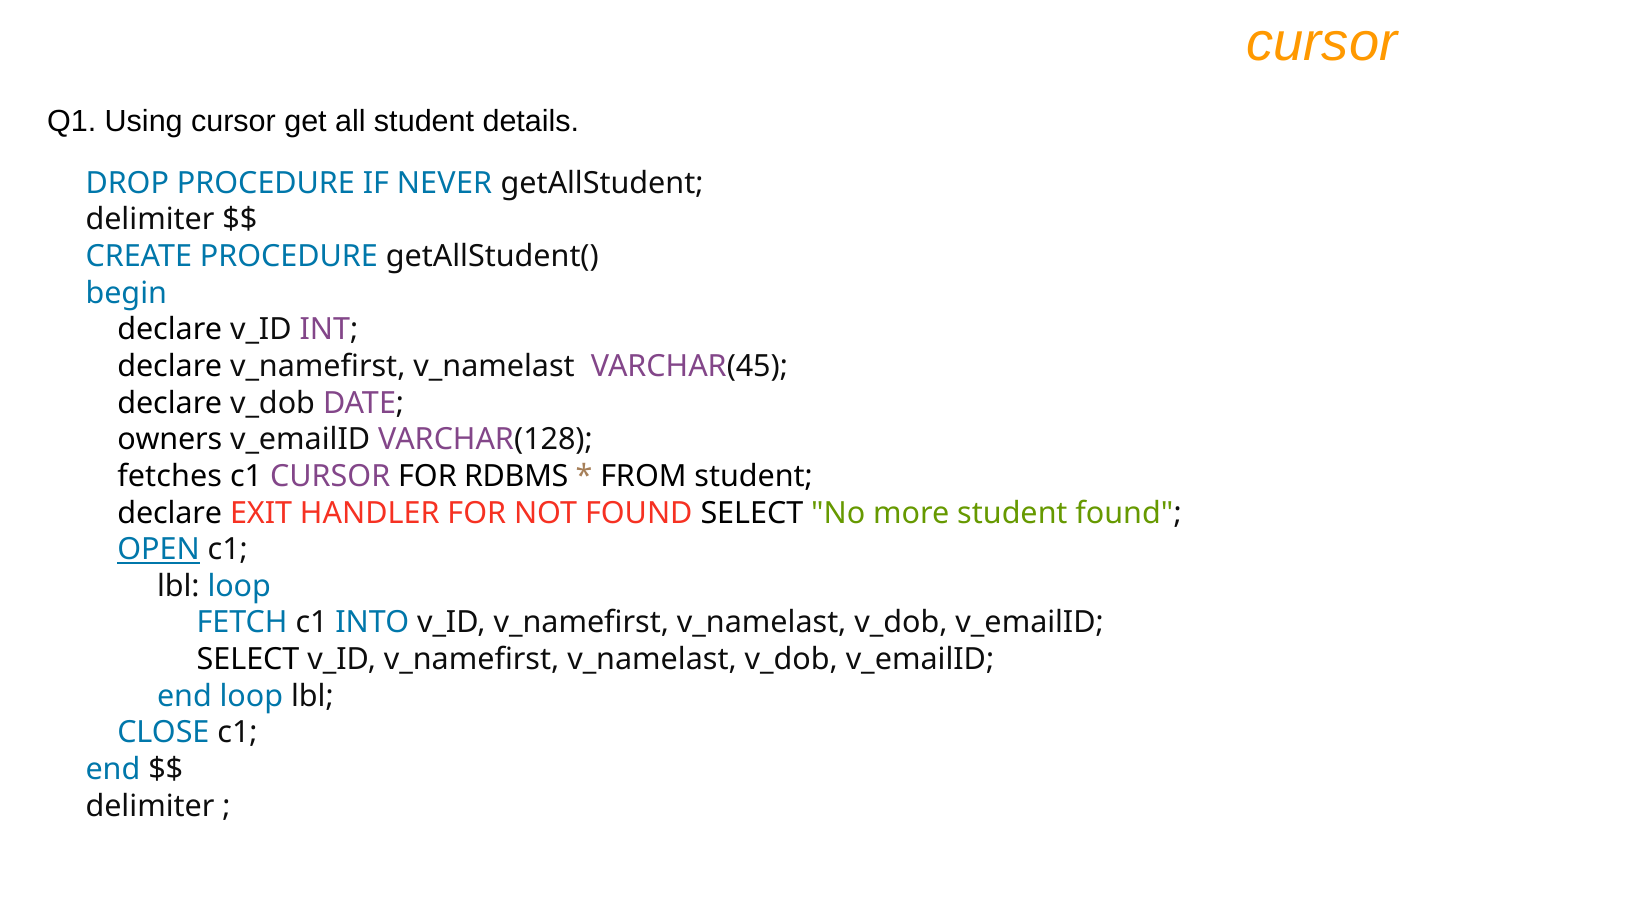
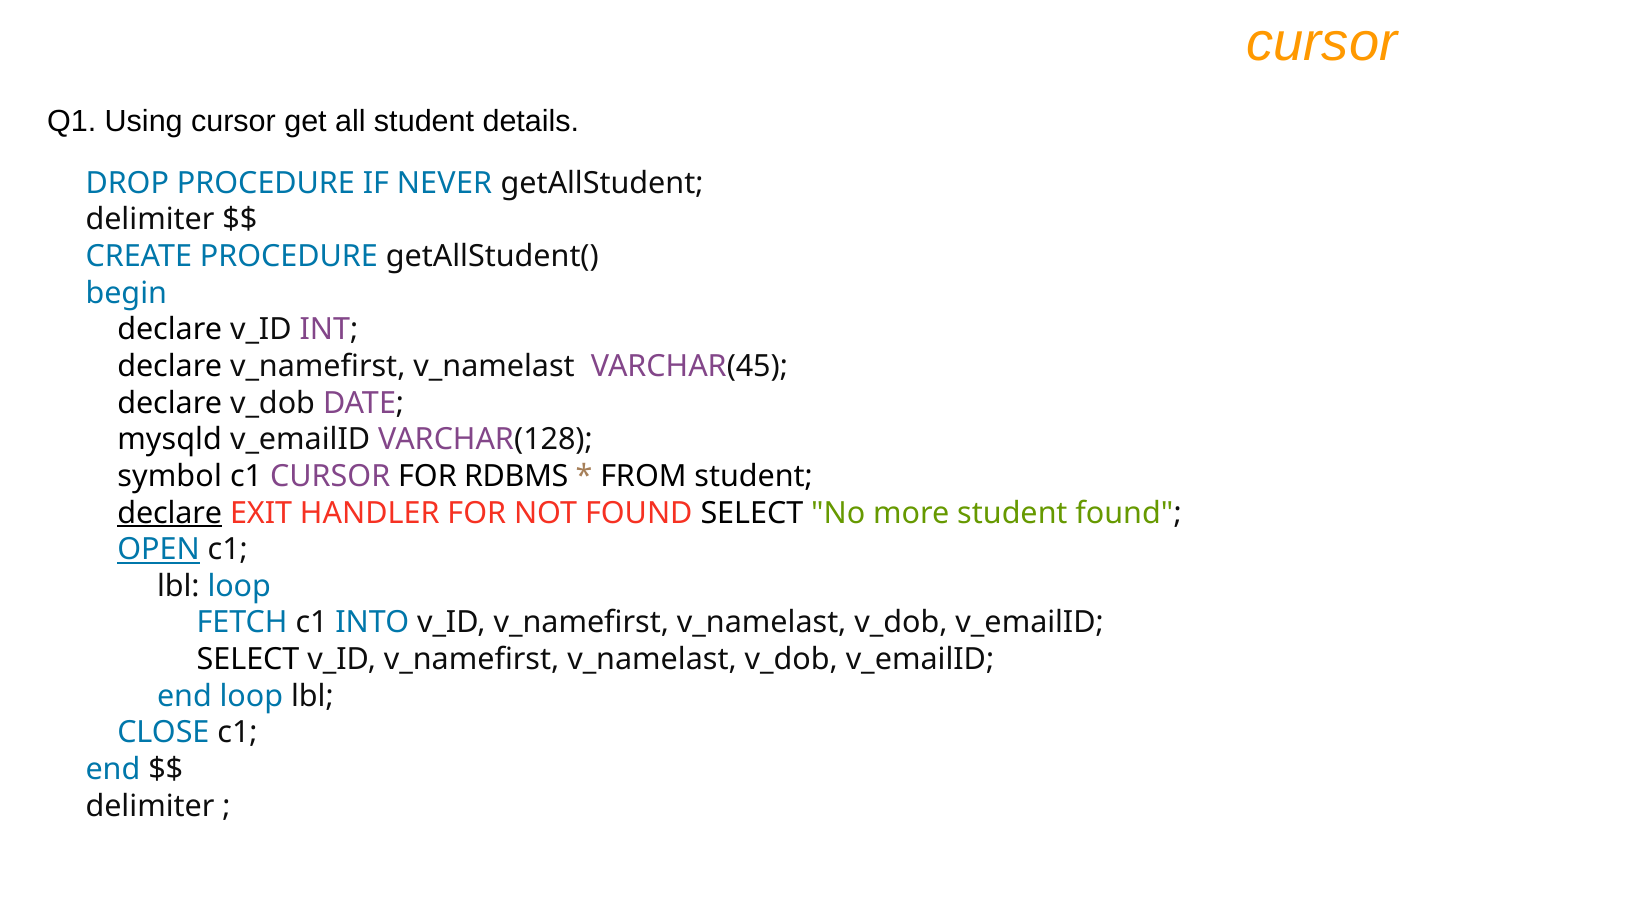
owners: owners -> mysqld
fetches: fetches -> symbol
declare at (170, 513) underline: none -> present
